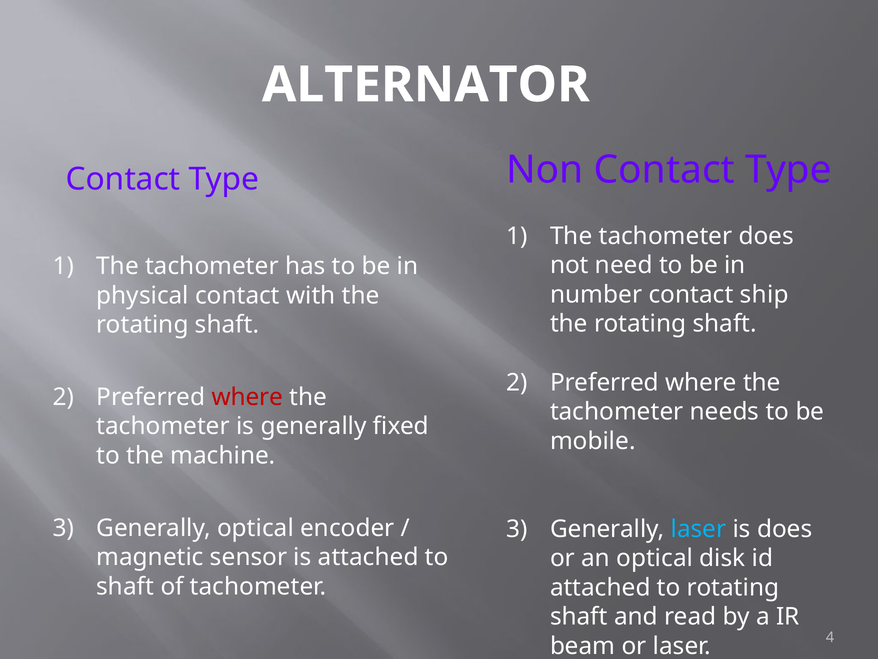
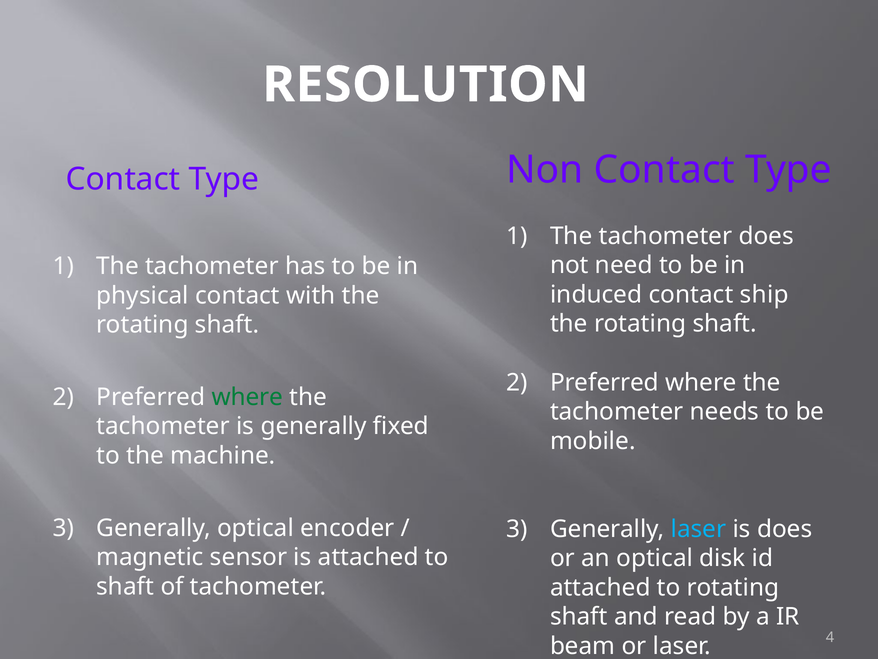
ALTERNATOR: ALTERNATOR -> RESOLUTION
number: number -> induced
where at (247, 397) colour: red -> green
